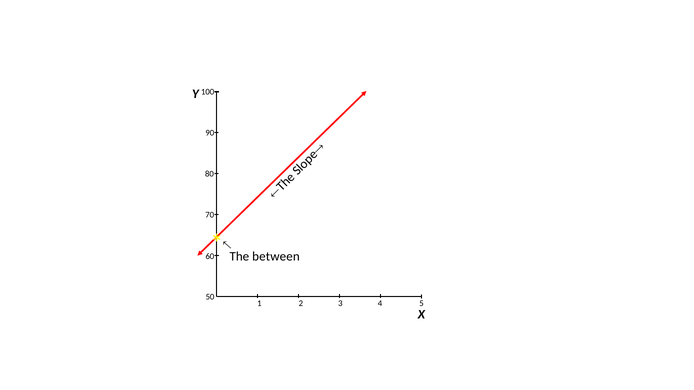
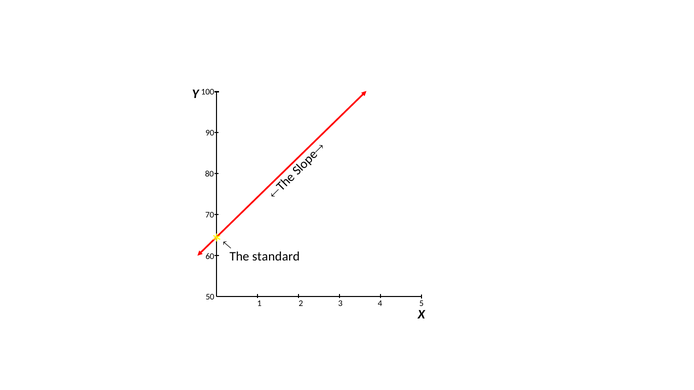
between: between -> standard
